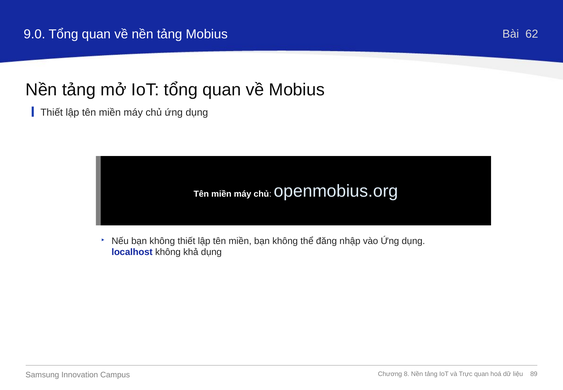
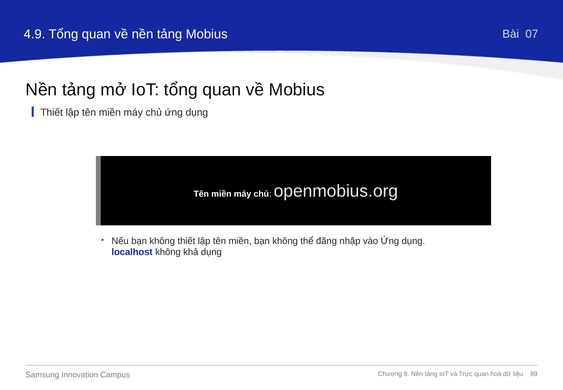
9.0: 9.0 -> 4.9
62: 62 -> 07
